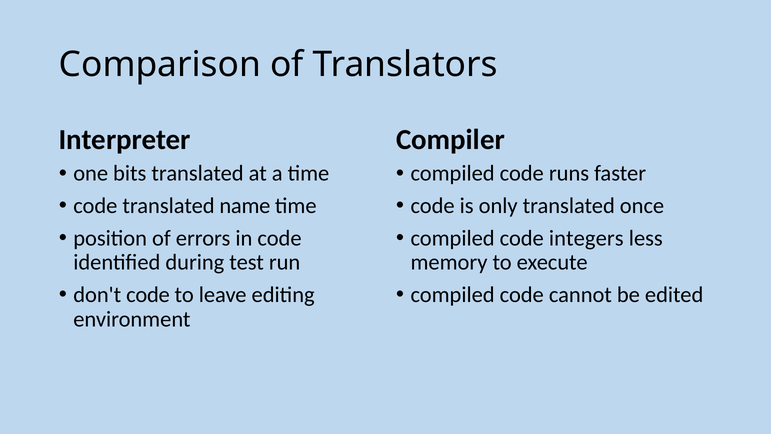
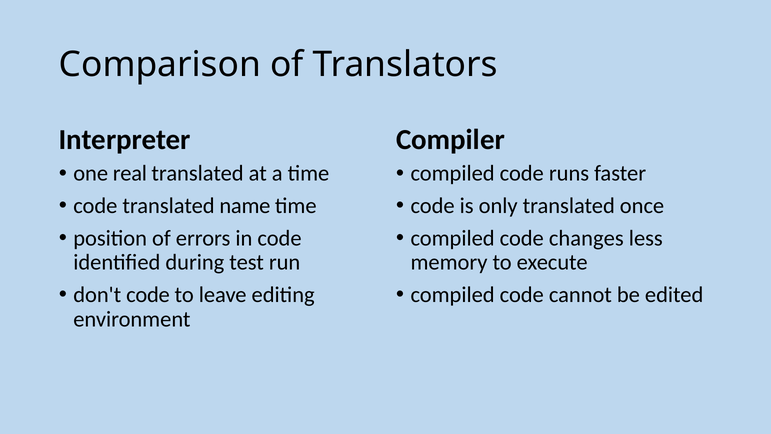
bits: bits -> real
integers: integers -> changes
